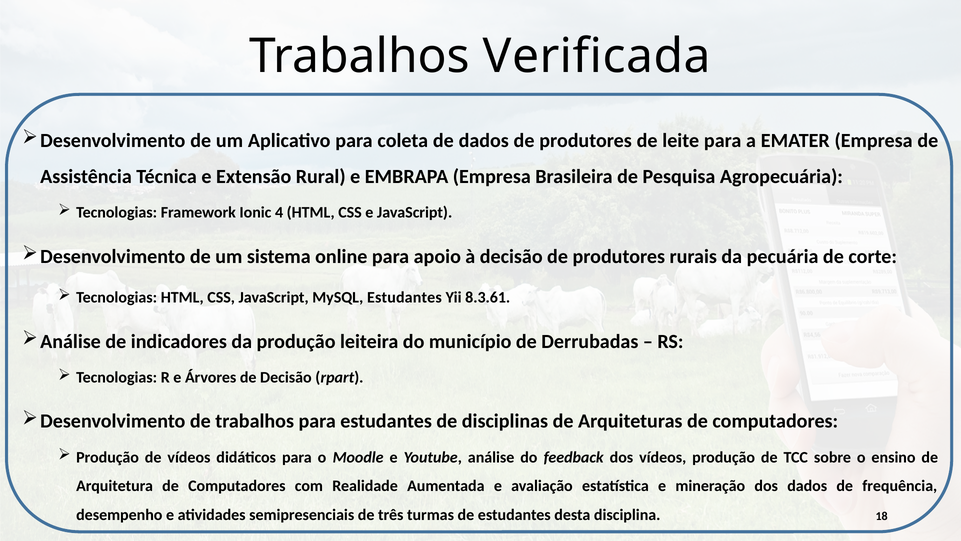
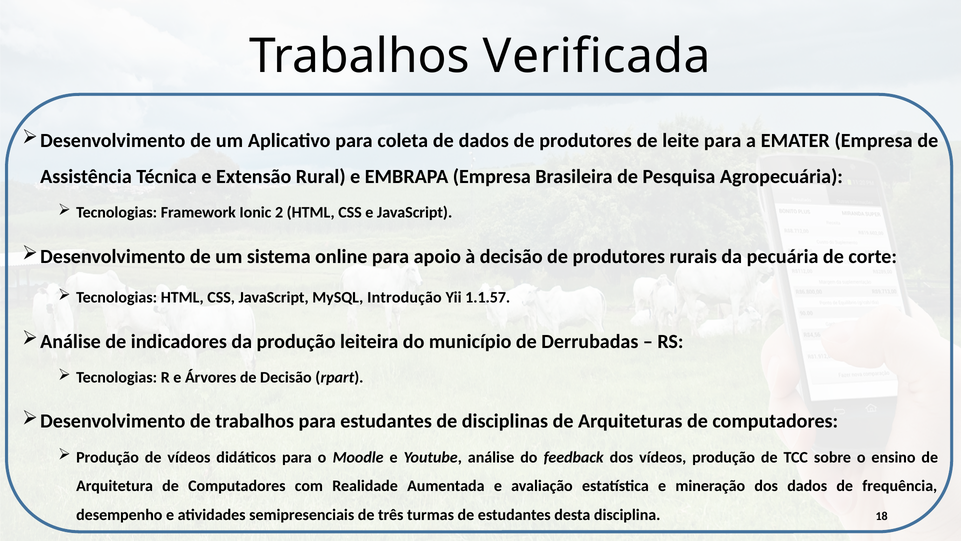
4: 4 -> 2
MySQL Estudantes: Estudantes -> Introdução
8.3.61: 8.3.61 -> 1.1.57
